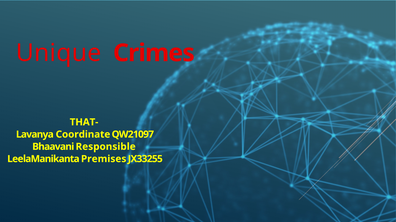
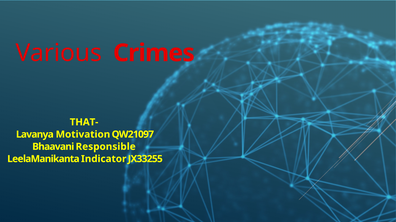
Unique: Unique -> Various
Coordinate: Coordinate -> Motivation
Premises: Premises -> Indicator
